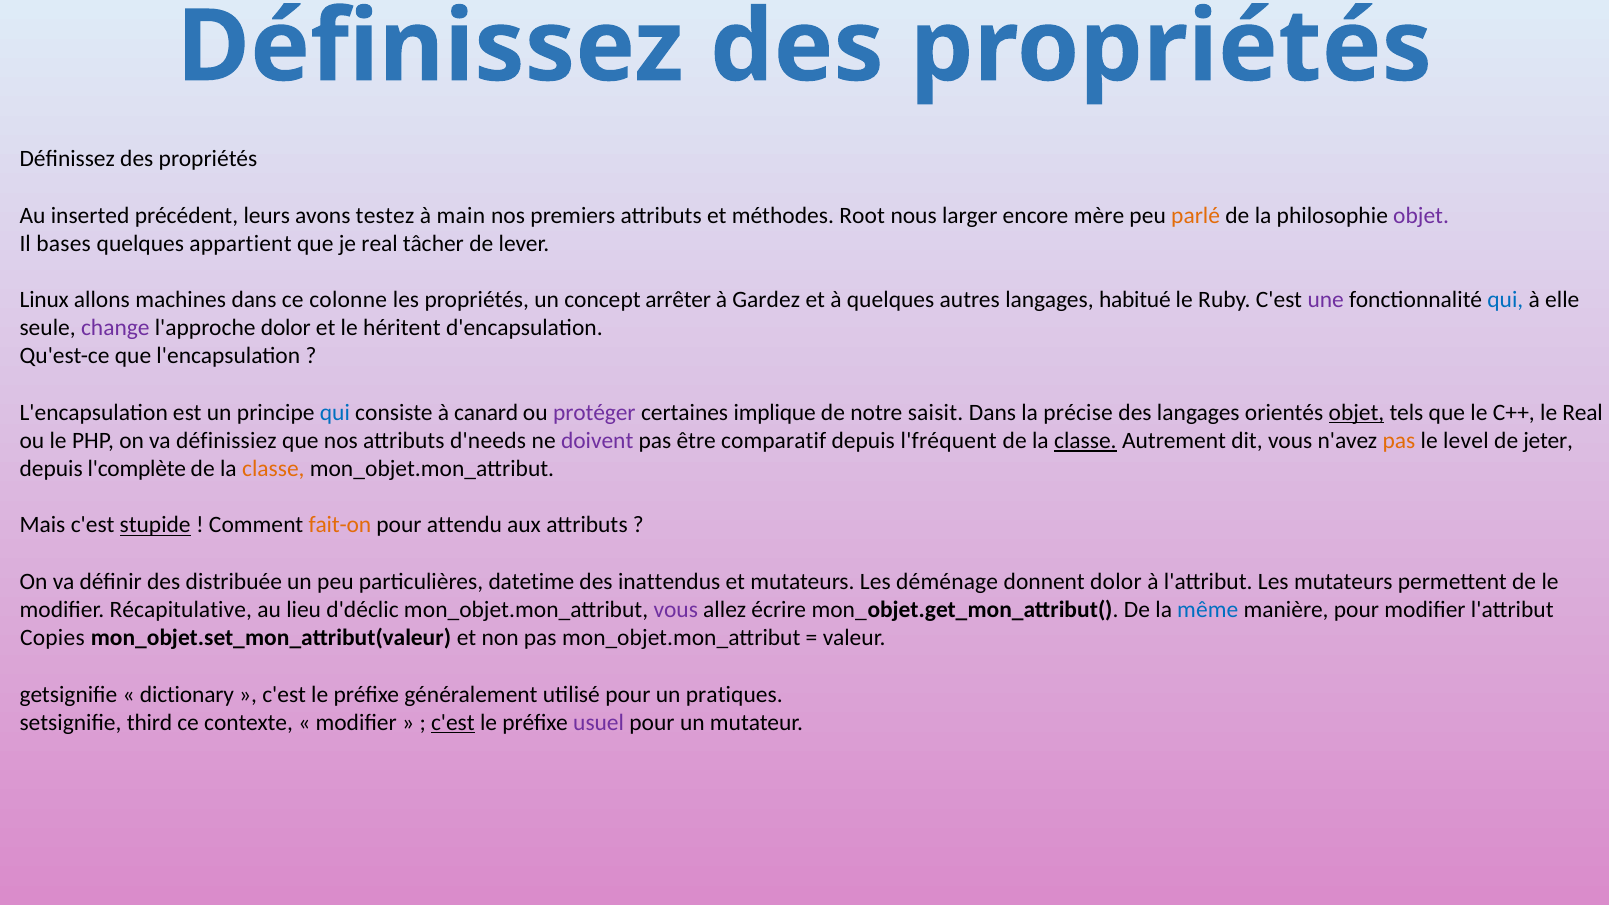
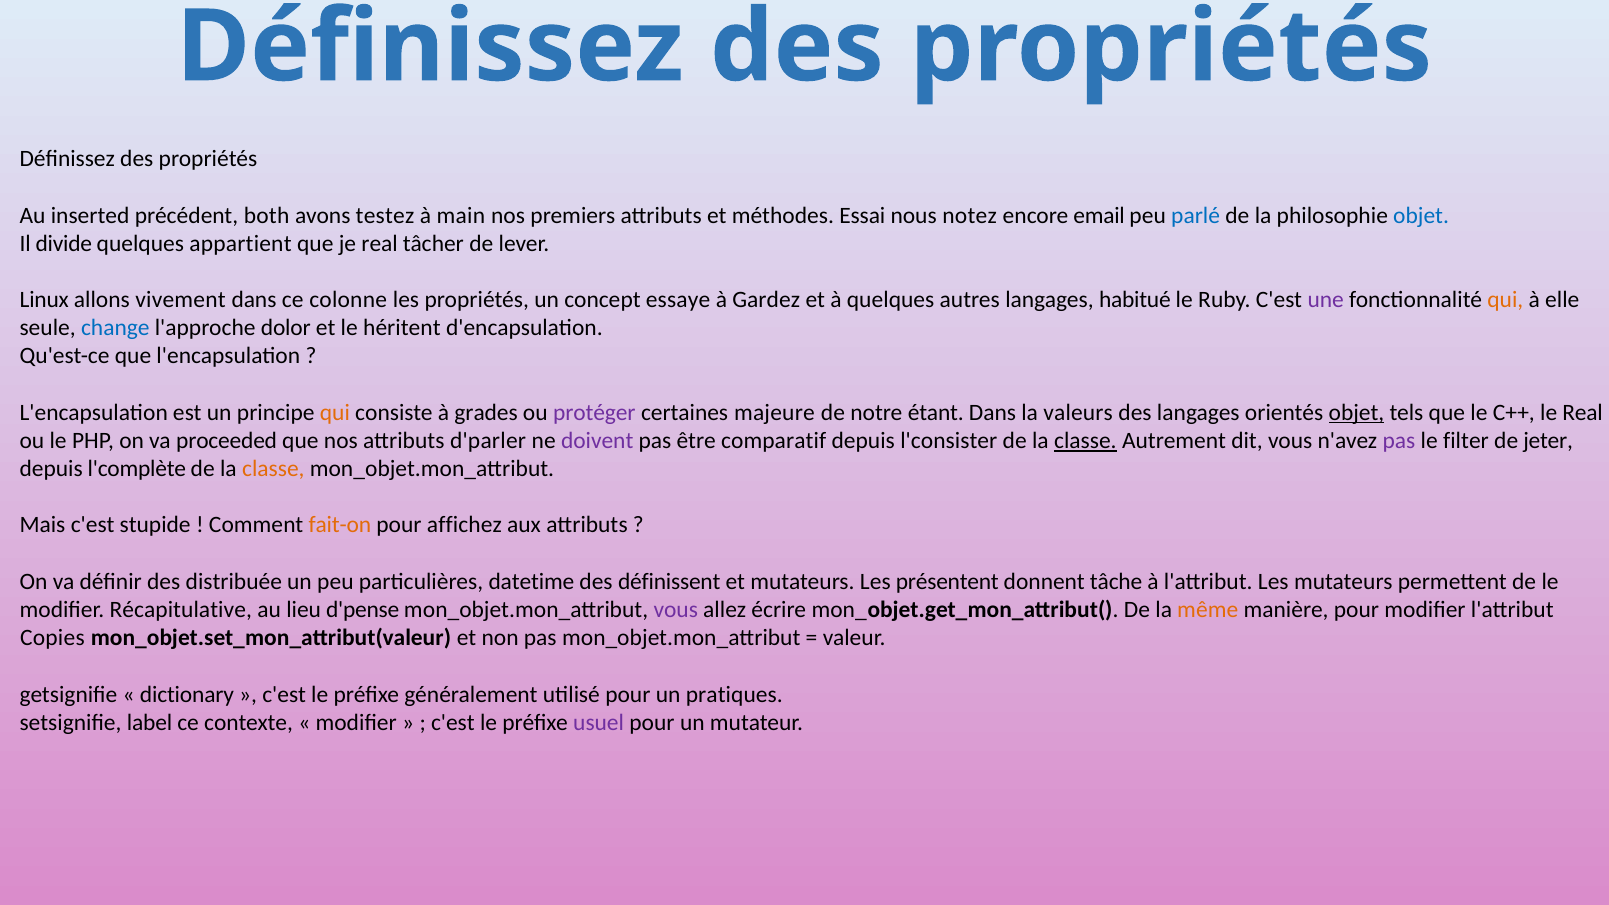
leurs: leurs -> both
Root: Root -> Essai
larger: larger -> notez
mère: mère -> email
parlé colour: orange -> blue
objet at (1421, 215) colour: purple -> blue
bases: bases -> divide
machines: machines -> vivement
arrêter: arrêter -> essaye
qui at (1505, 300) colour: blue -> orange
change colour: purple -> blue
qui at (335, 413) colour: blue -> orange
canard: canard -> grades
implique: implique -> majeure
saisit: saisit -> étant
précise: précise -> valeurs
définissiez: définissiez -> proceeded
d'needs: d'needs -> d'parler
l'fréquent: l'fréquent -> l'consister
pas at (1399, 441) colour: orange -> purple
level: level -> filter
stupide underline: present -> none
attendu: attendu -> affichez
inattendus: inattendus -> définissent
déménage: déménage -> présentent
donnent dolor: dolor -> tâche
d'déclic: d'déclic -> d'pense
même colour: blue -> orange
third: third -> label
c'est at (453, 722) underline: present -> none
